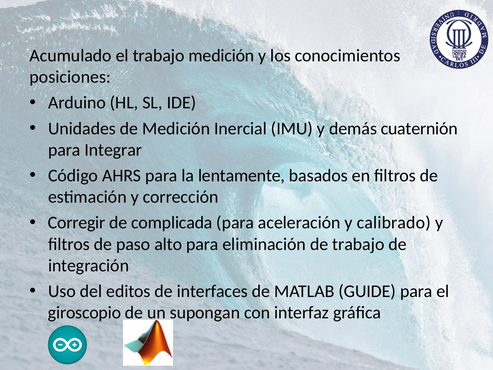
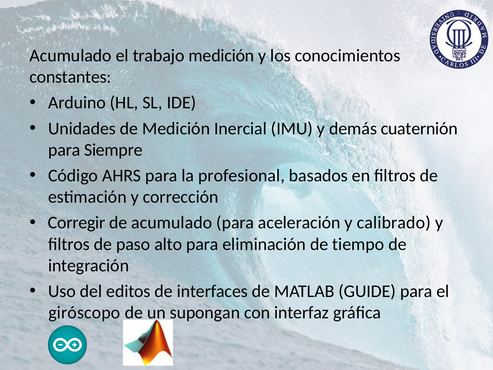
posiciones: posiciones -> constantes
Integrar: Integrar -> Siempre
lentamente: lentamente -> profesional
de complicada: complicada -> acumulado
de trabajo: trabajo -> tiempo
giroscopio: giroscopio -> giróscopo
